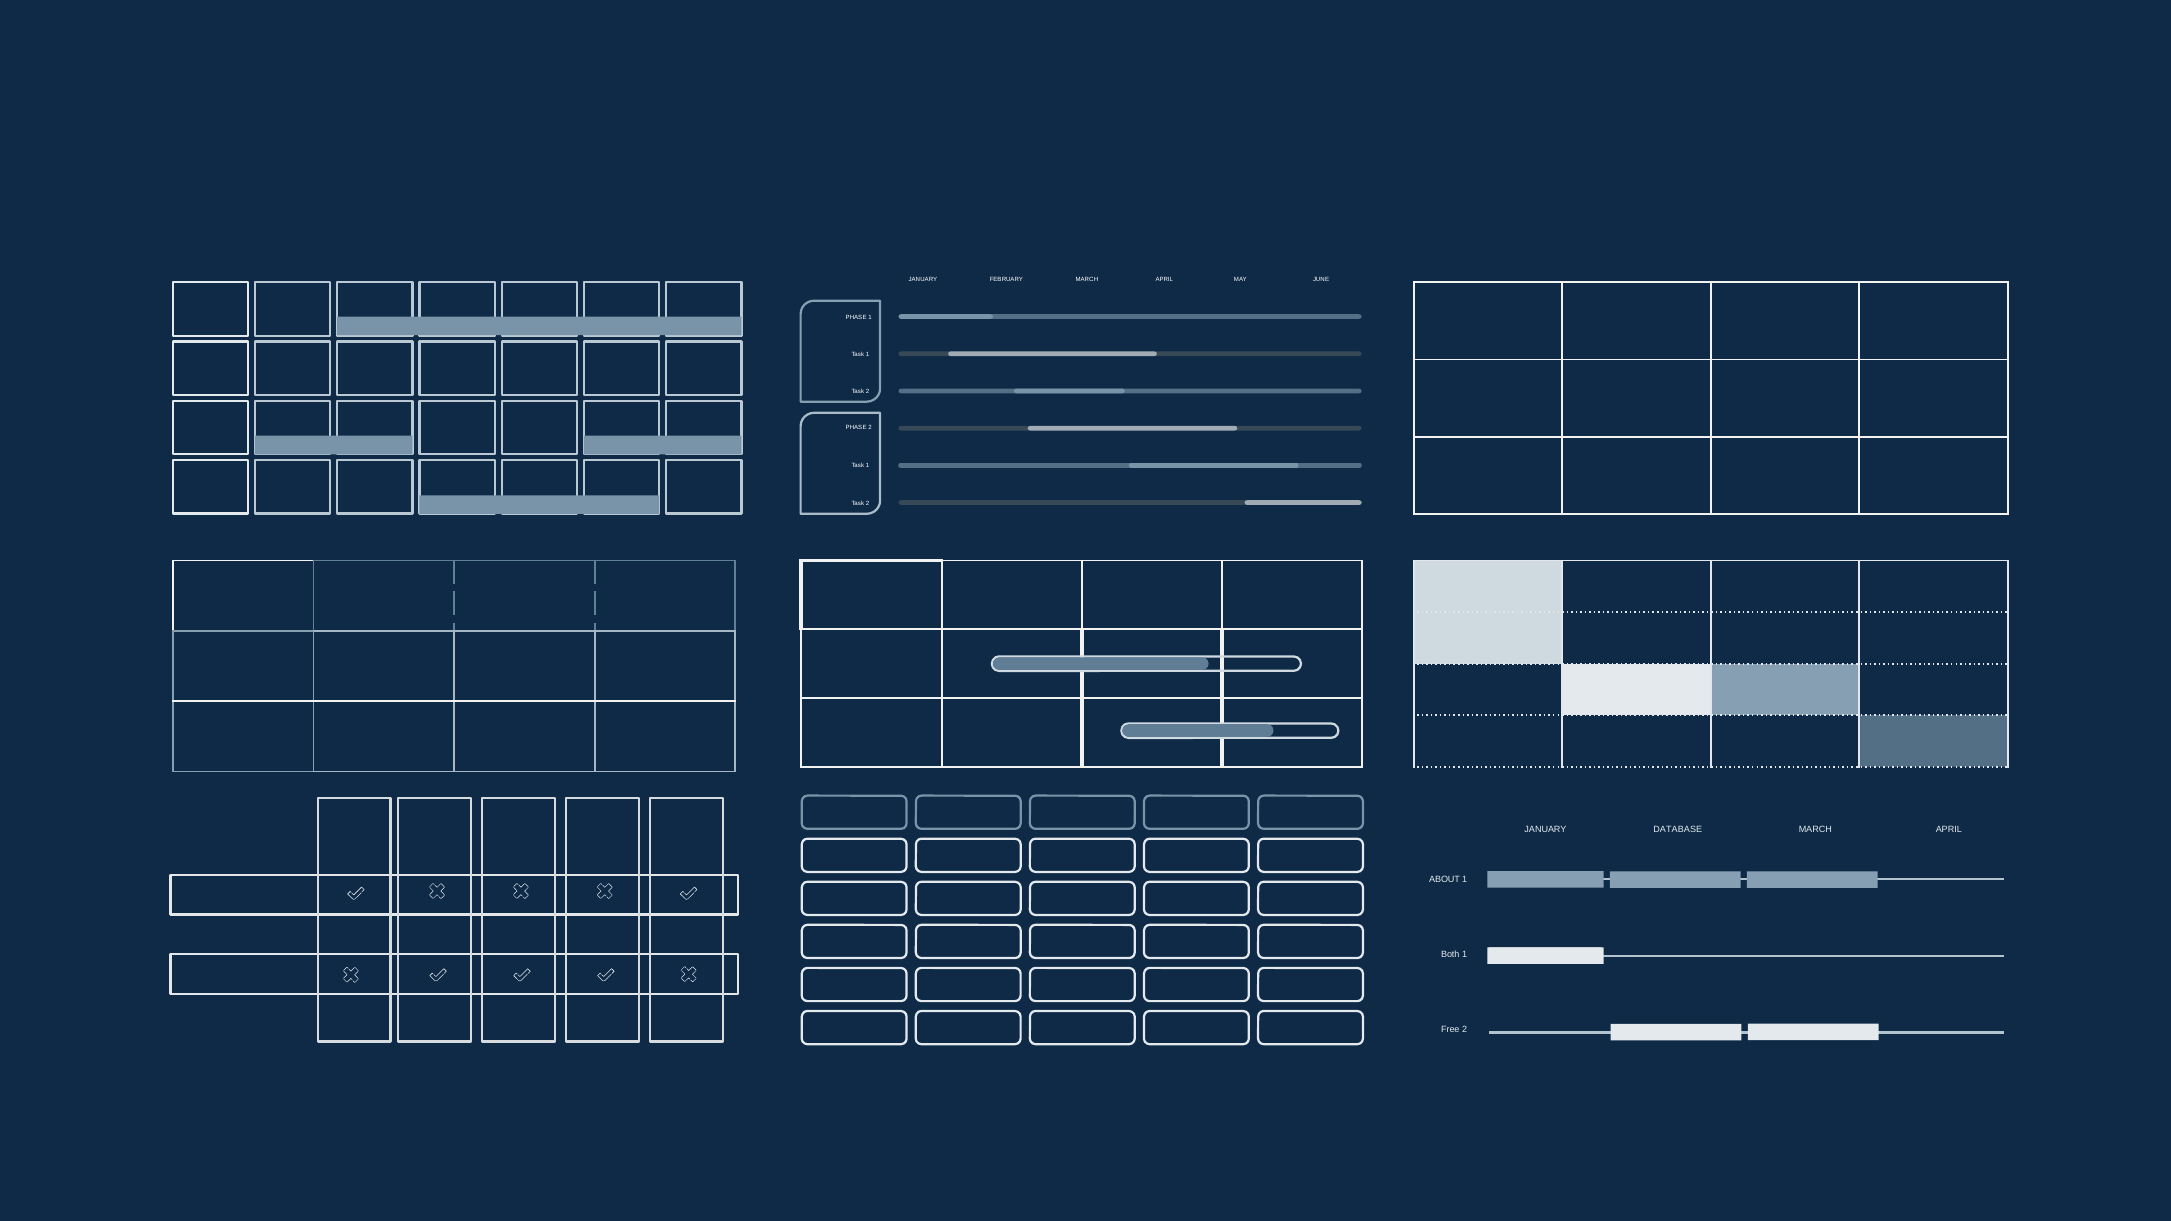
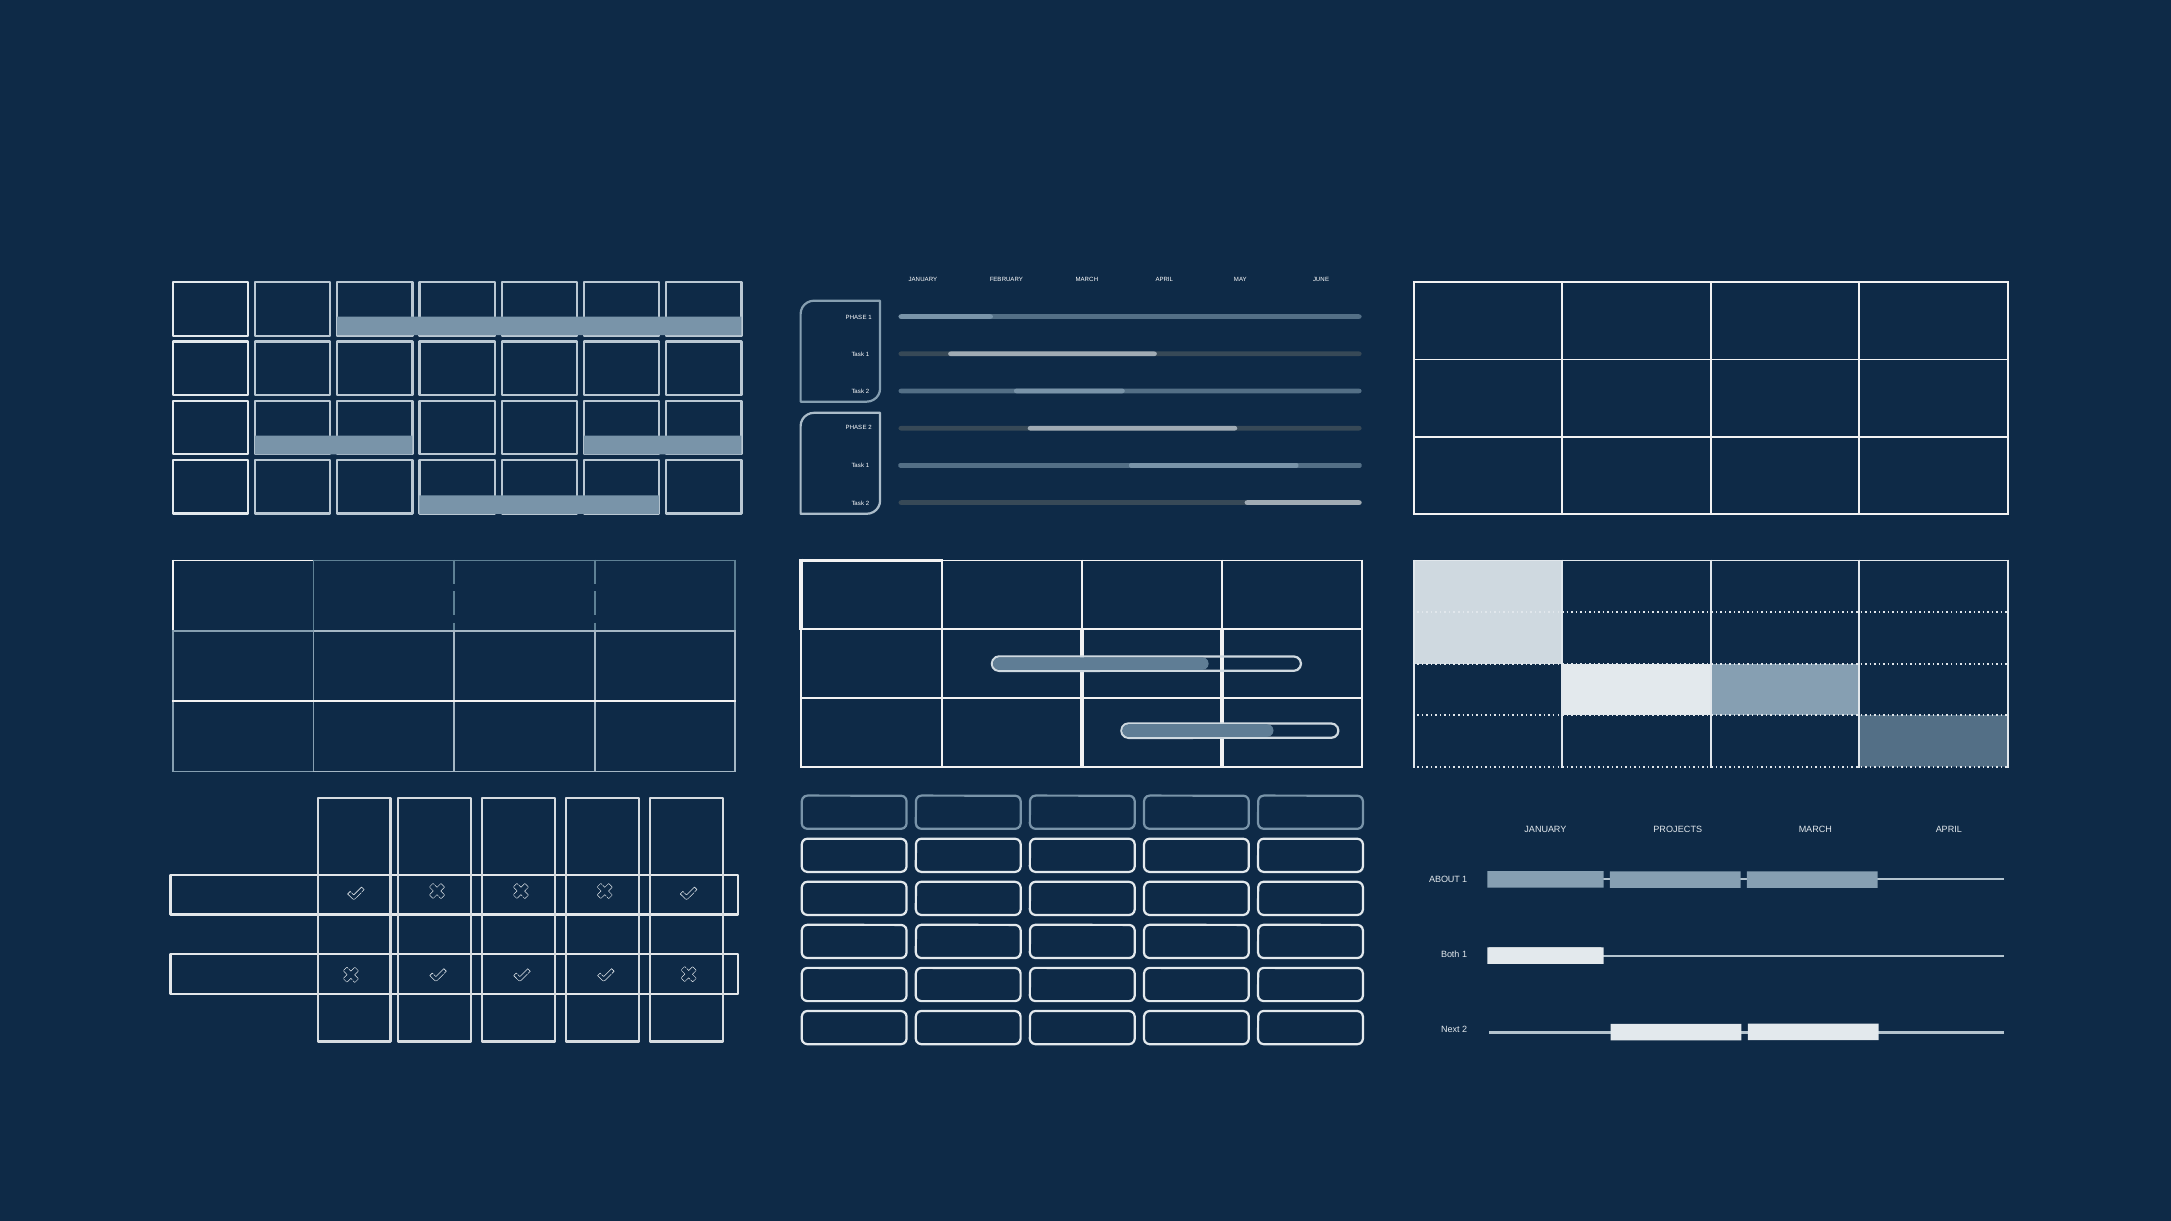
DATABASE: DATABASE -> PROJECTS
Free: Free -> Next
